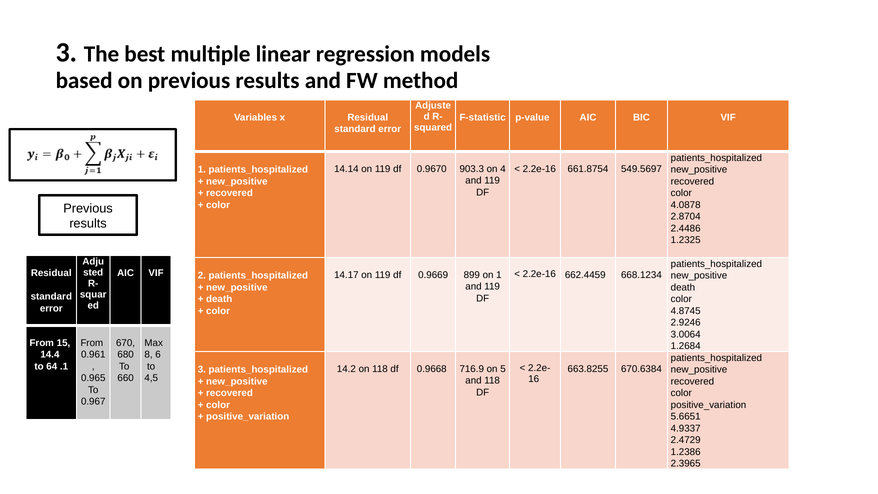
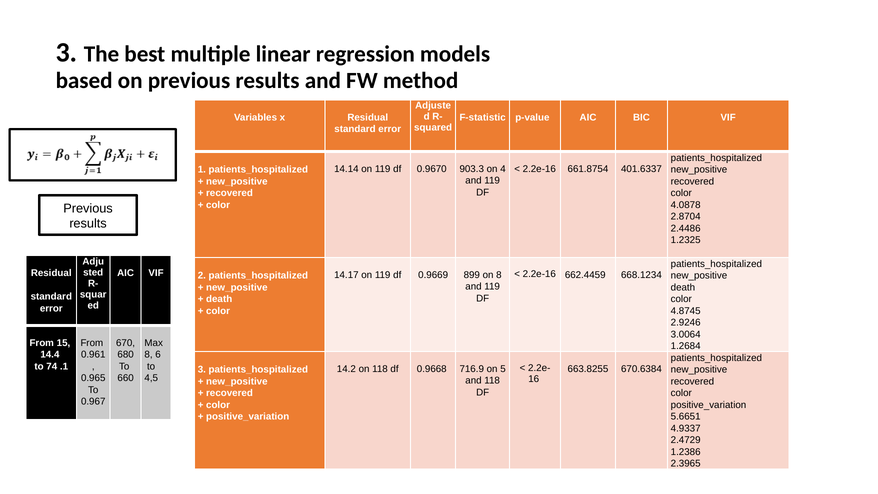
549.5697: 549.5697 -> 401.6337
on 1: 1 -> 8
64: 64 -> 74
